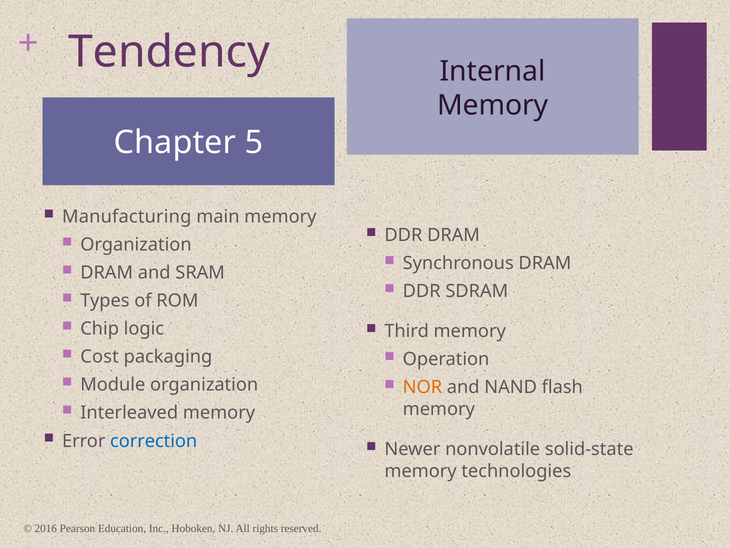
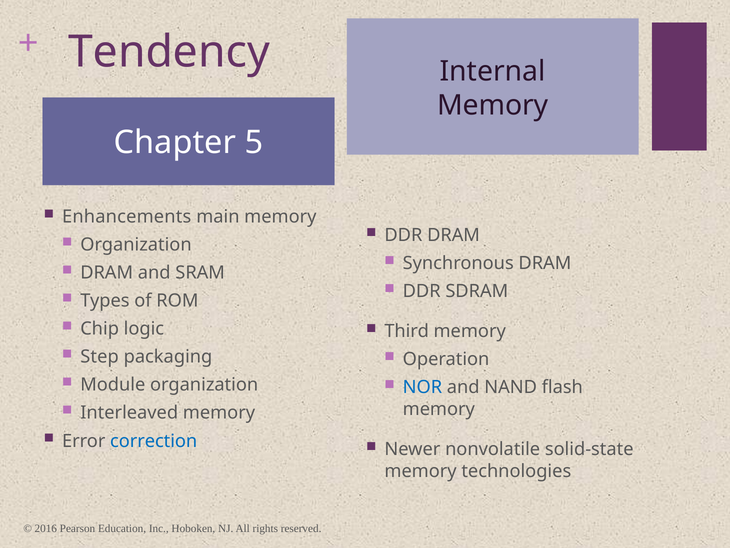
Manufacturing: Manufacturing -> Enhancements
Cost: Cost -> Step
NOR colour: orange -> blue
